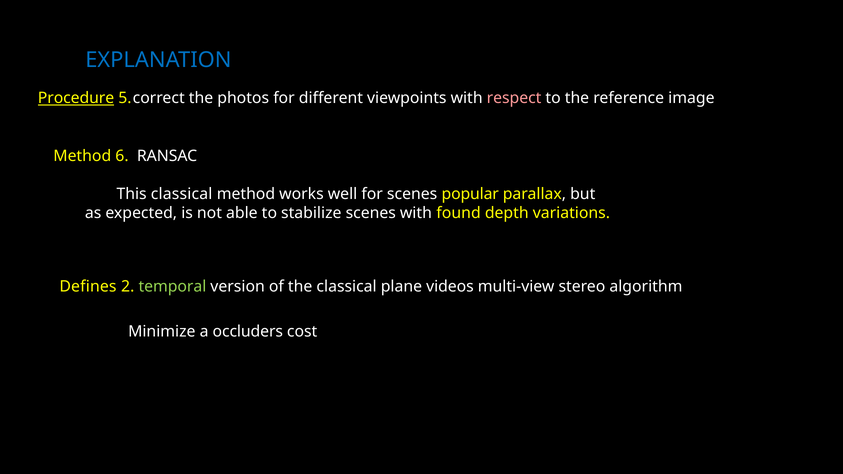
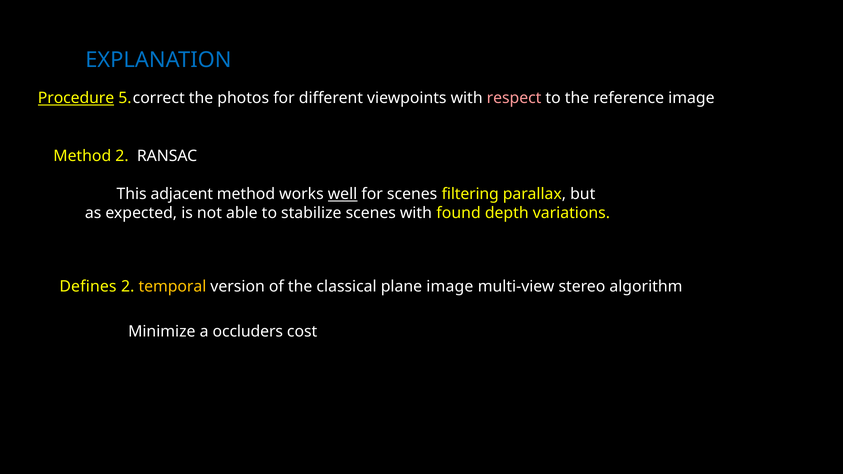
Method 6: 6 -> 2
This classical: classical -> adjacent
well underline: none -> present
popular: popular -> filtering
temporal colour: light green -> yellow
plane videos: videos -> image
